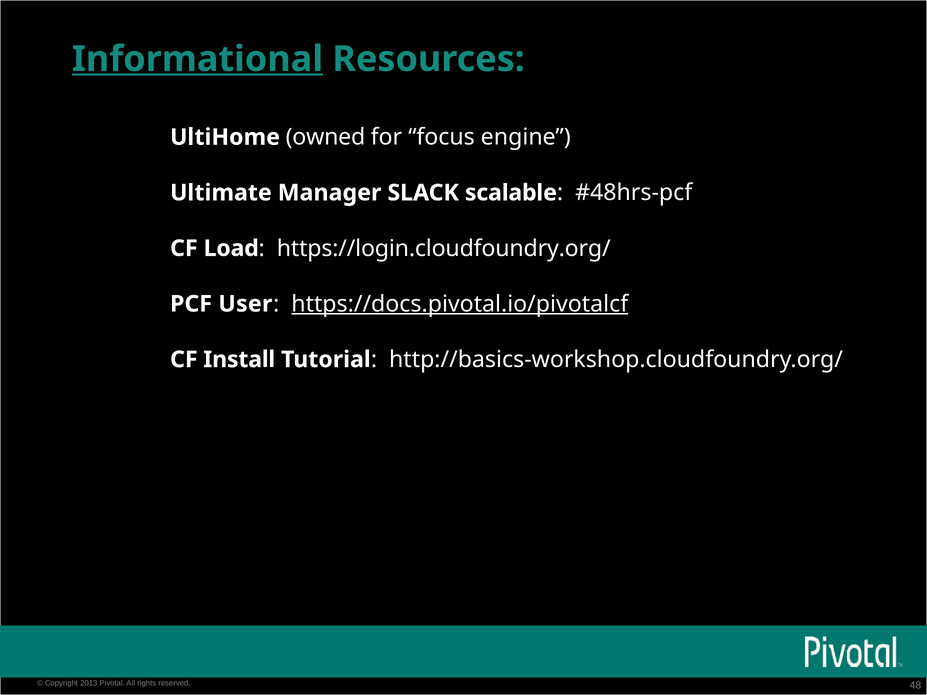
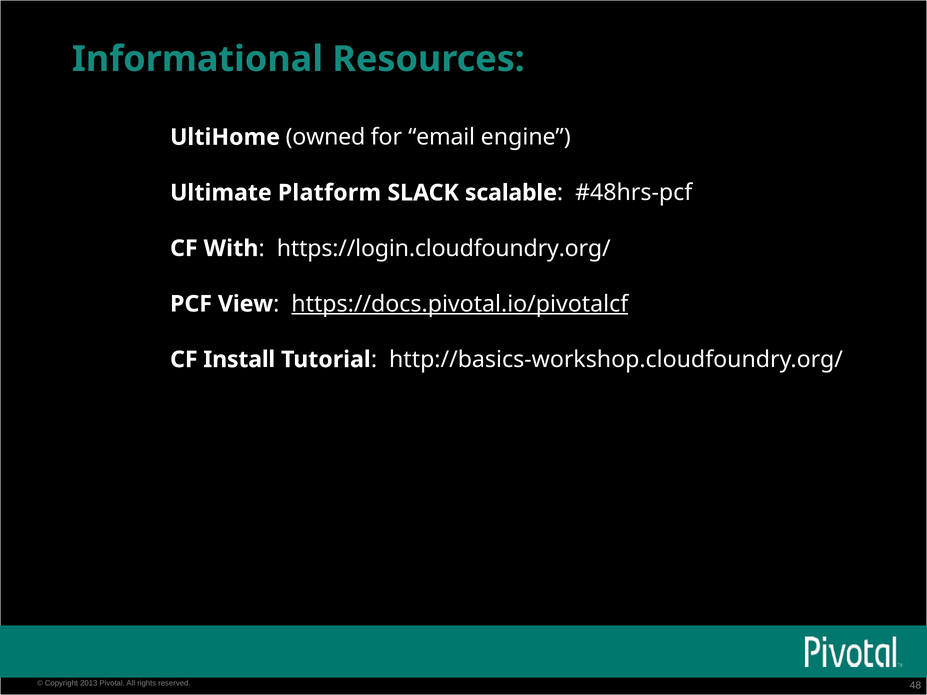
Informational underline: present -> none
focus: focus -> email
Manager: Manager -> Platform
Load: Load -> With
User: User -> View
